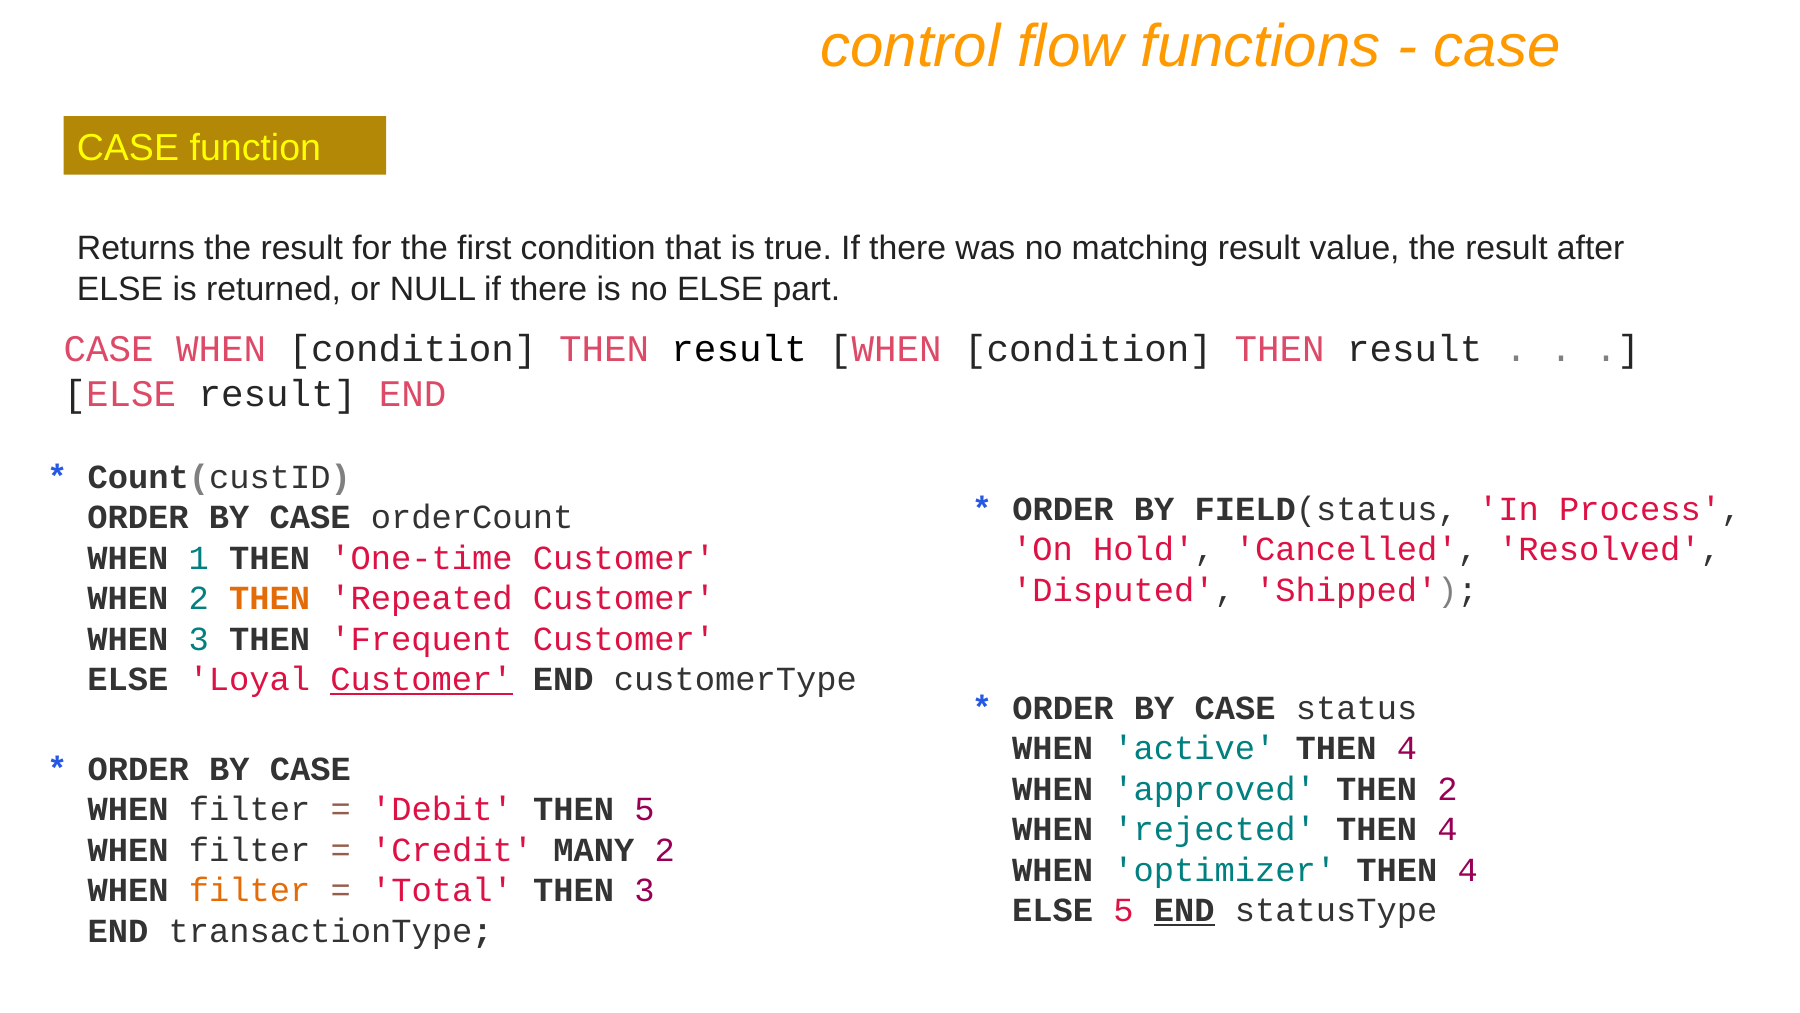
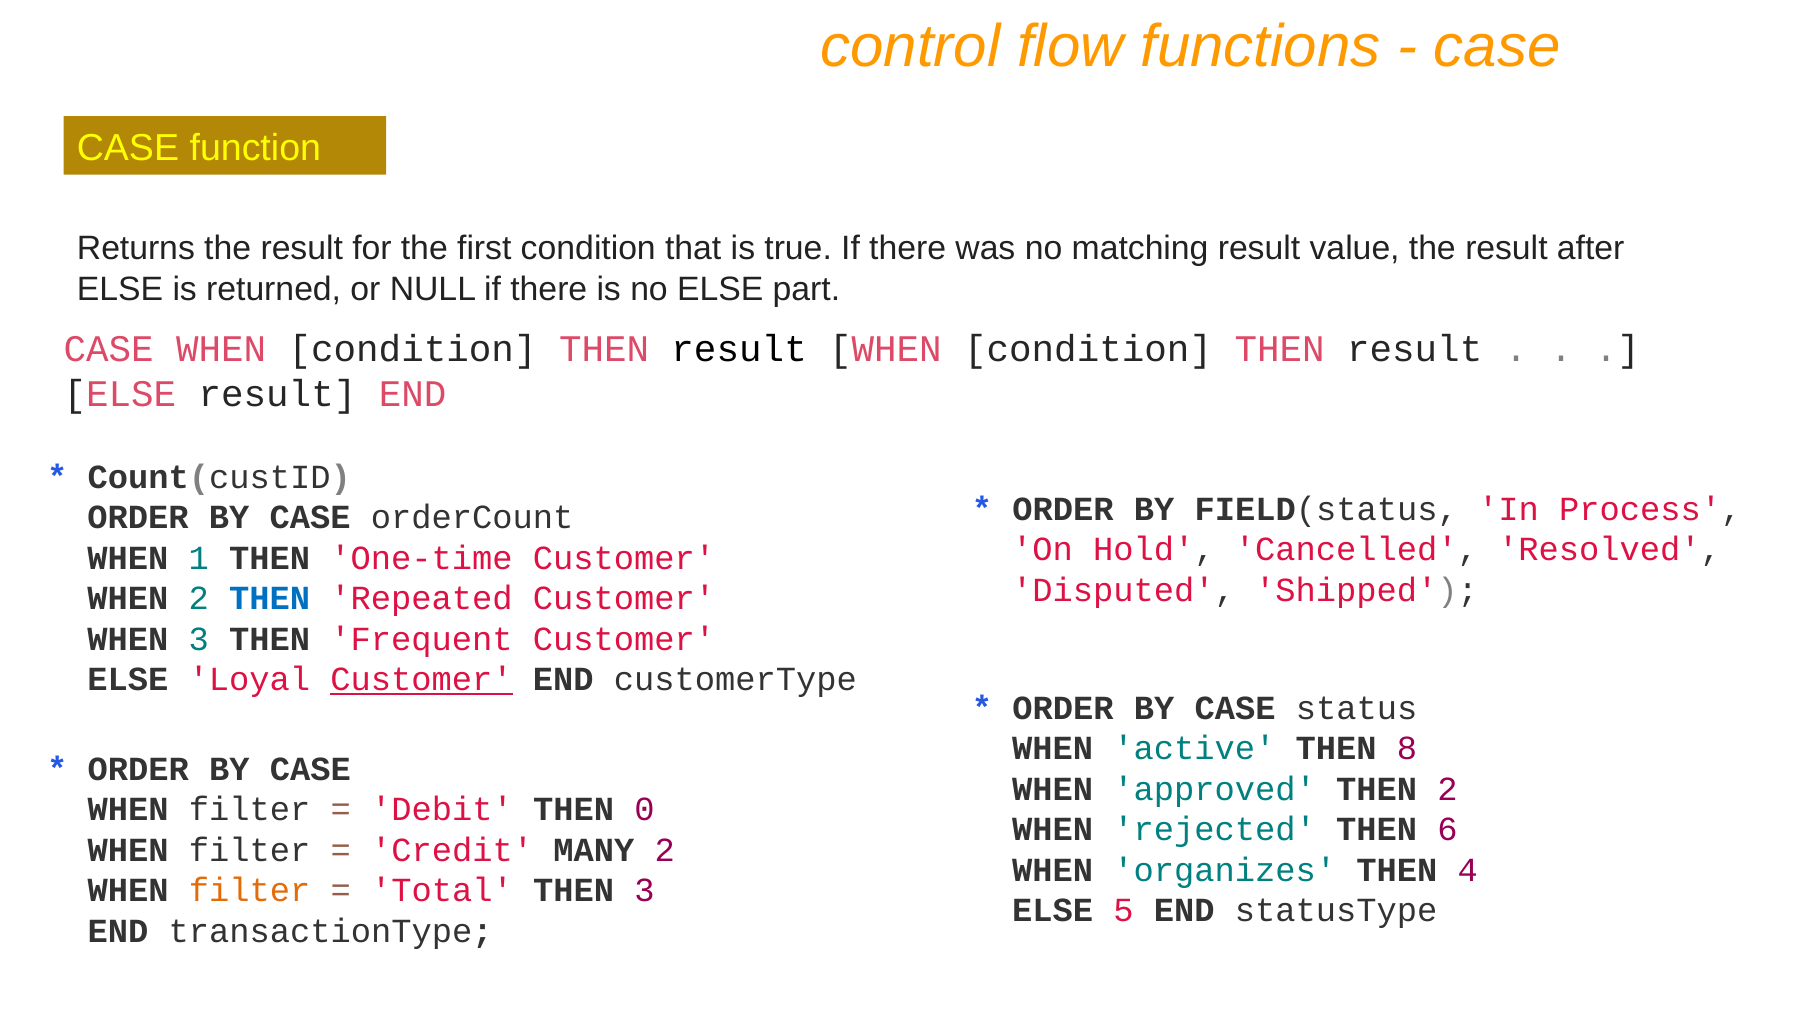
THEN at (270, 598) colour: orange -> blue
active THEN 4: 4 -> 8
THEN 5: 5 -> 0
rejected THEN 4: 4 -> 6
optimizer: optimizer -> organizes
END at (1184, 910) underline: present -> none
